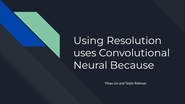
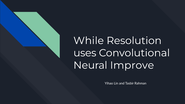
Using: Using -> While
Because: Because -> Improve
